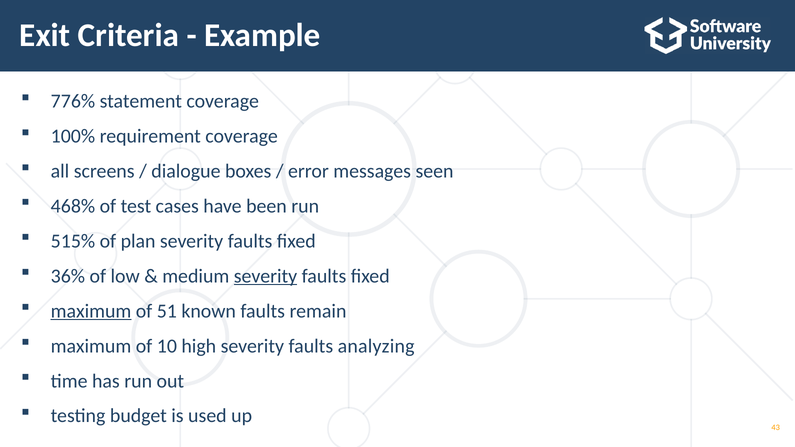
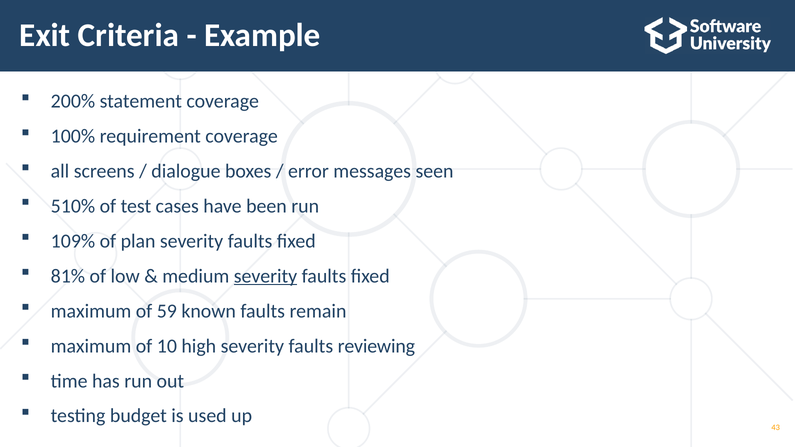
776%: 776% -> 200%
468%: 468% -> 510%
515%: 515% -> 109%
36%: 36% -> 81%
maximum at (91, 311) underline: present -> none
51: 51 -> 59
analyzing: analyzing -> reviewing
